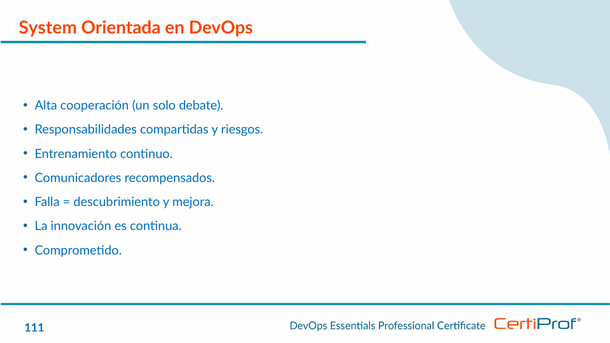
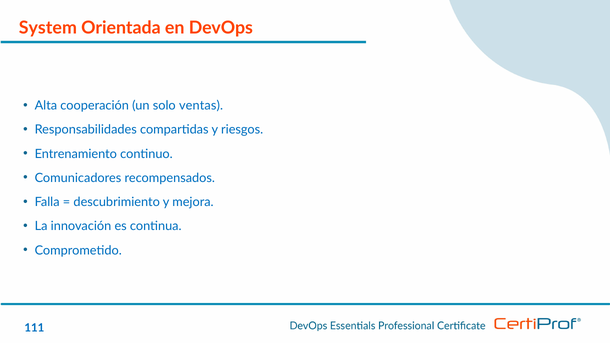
debate: debate -> ventas
